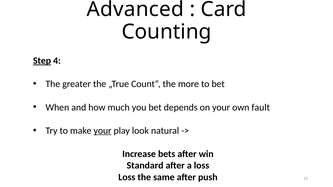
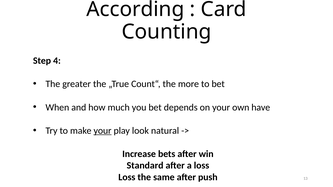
Advanced: Advanced -> According
Step underline: present -> none
fault: fault -> have
